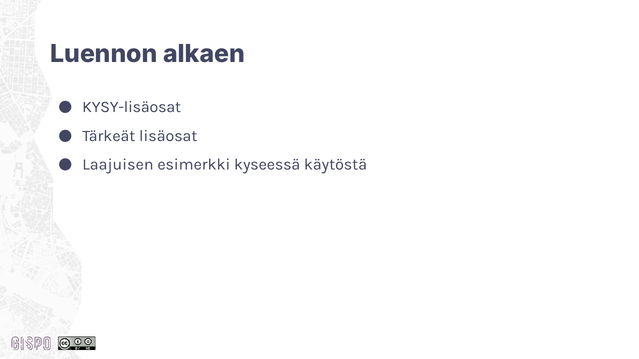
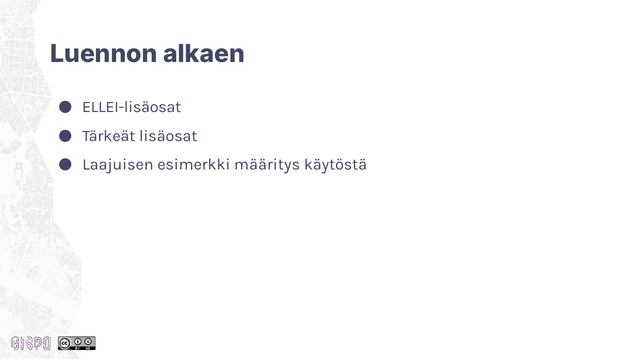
KYSY-lisäosat: KYSY-lisäosat -> ELLEI-lisäosat
kyseessä: kyseessä -> määritys
